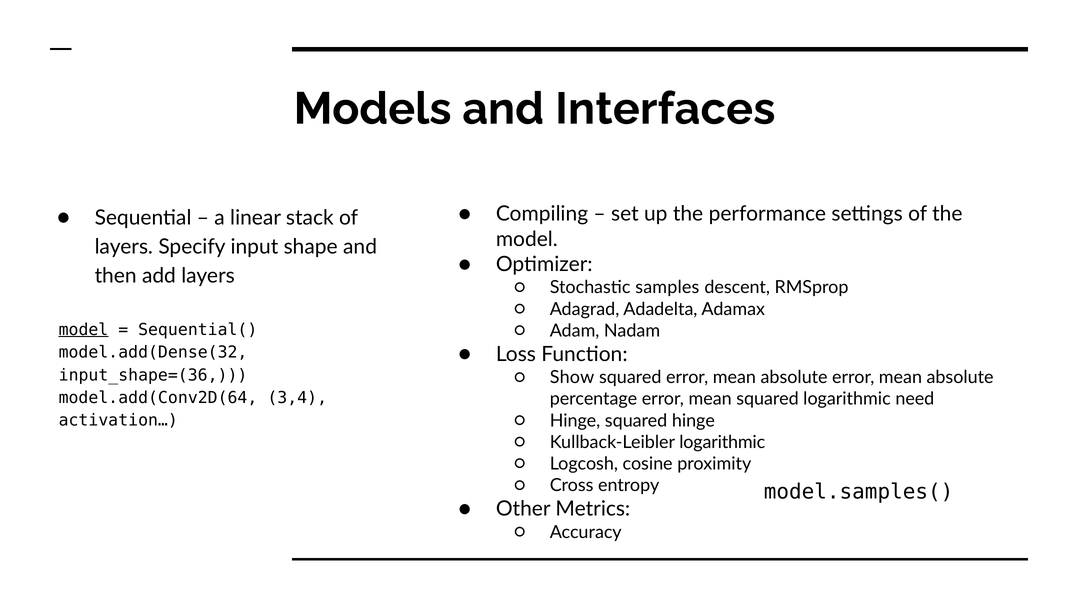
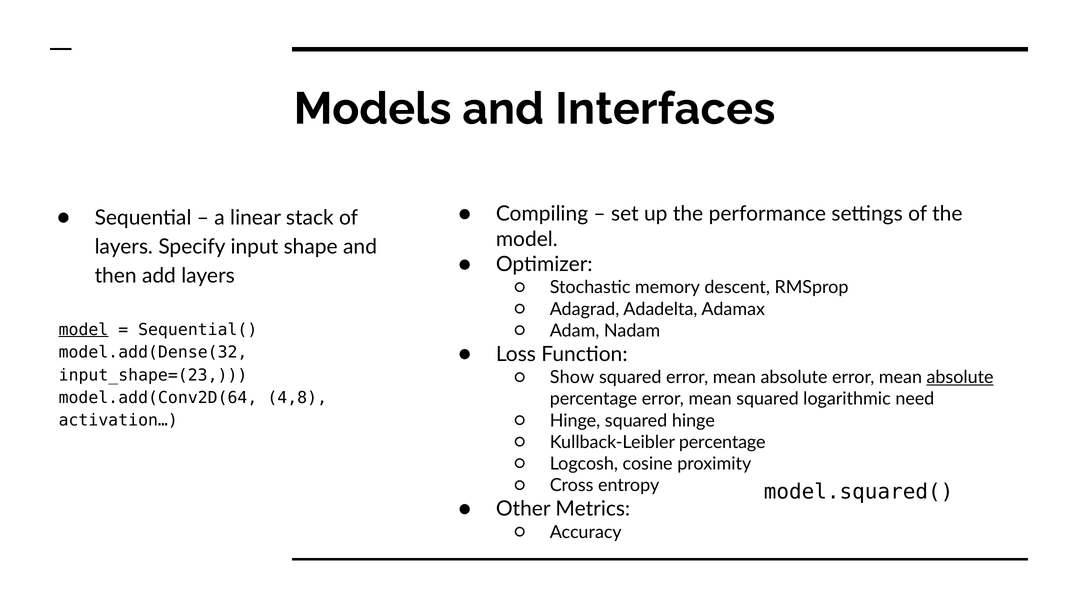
samples: samples -> memory
input_shape=(36: input_shape=(36 -> input_shape=(23
absolute at (960, 377) underline: none -> present
3,4: 3,4 -> 4,8
Kullback-Leibler logarithmic: logarithmic -> percentage
model.samples(: model.samples( -> model.squared(
